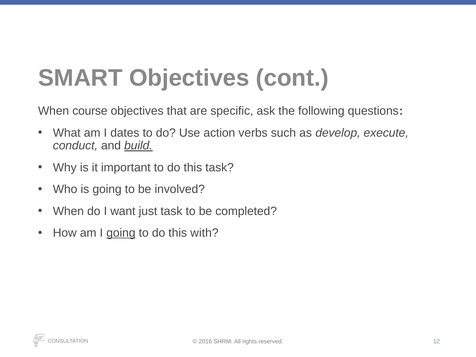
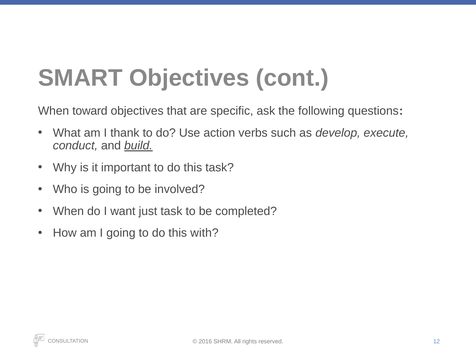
course: course -> toward
dates: dates -> thank
going at (121, 233) underline: present -> none
